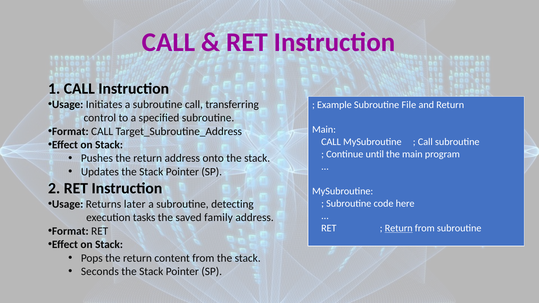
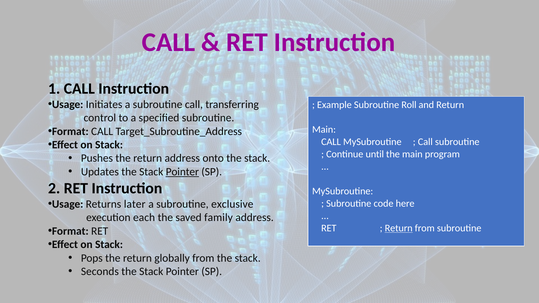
File: File -> Roll
Pointer at (182, 172) underline: none -> present
detecting: detecting -> exclusive
tasks: tasks -> each
content: content -> globally
